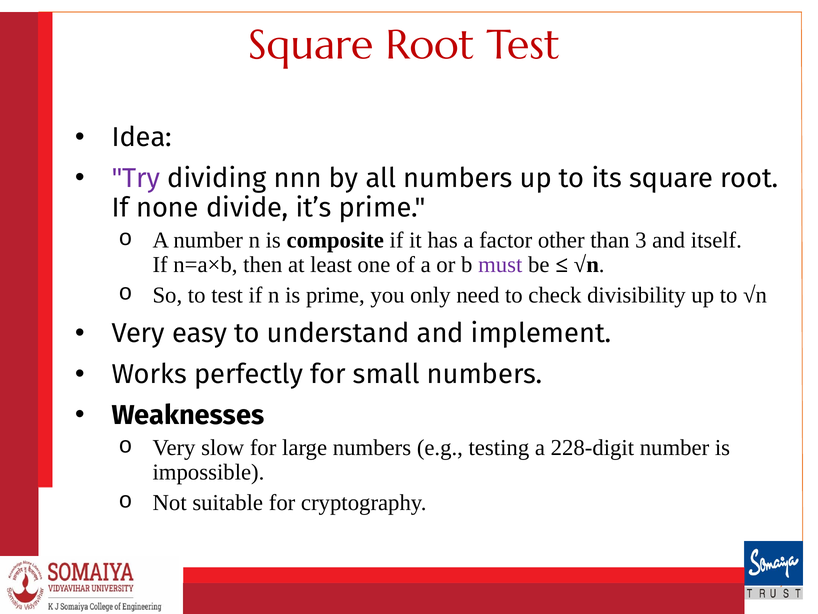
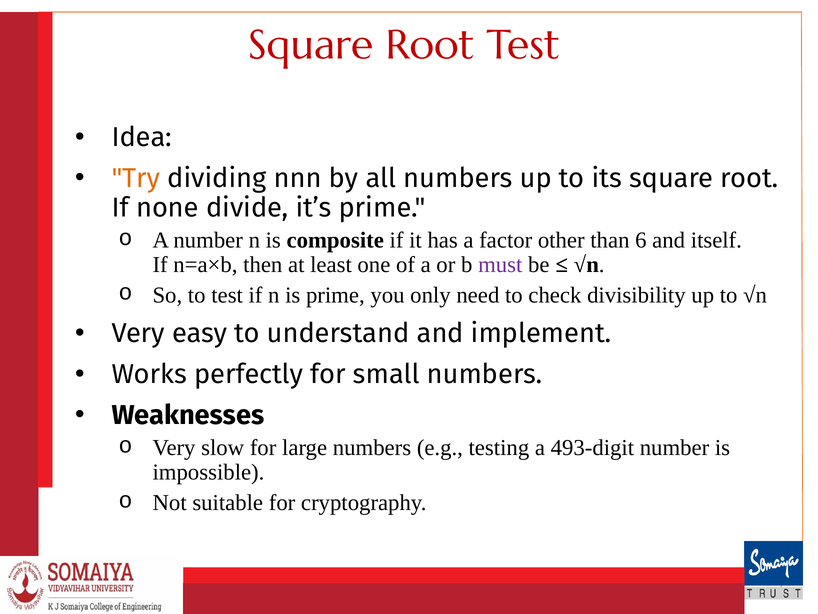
Try colour: purple -> orange
3: 3 -> 6
228-digit: 228-digit -> 493-digit
